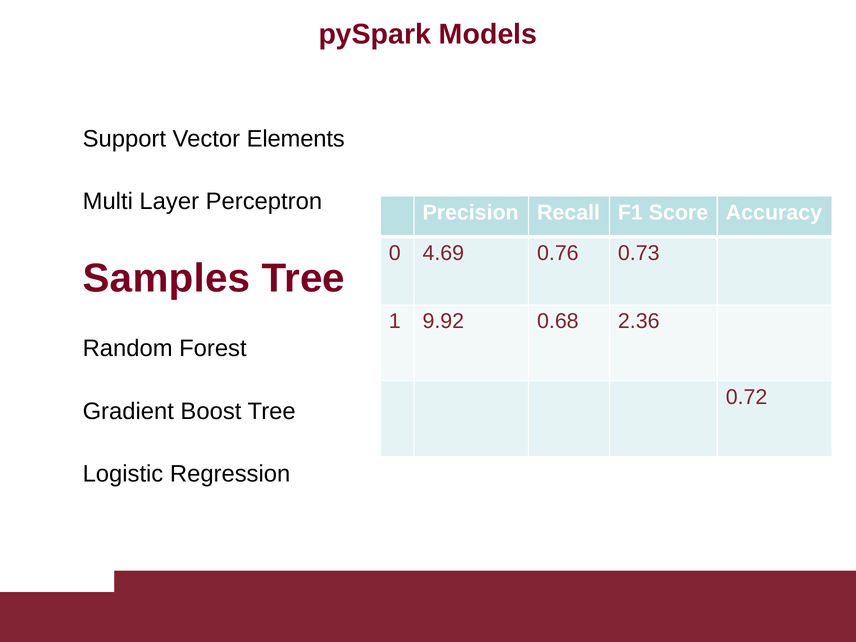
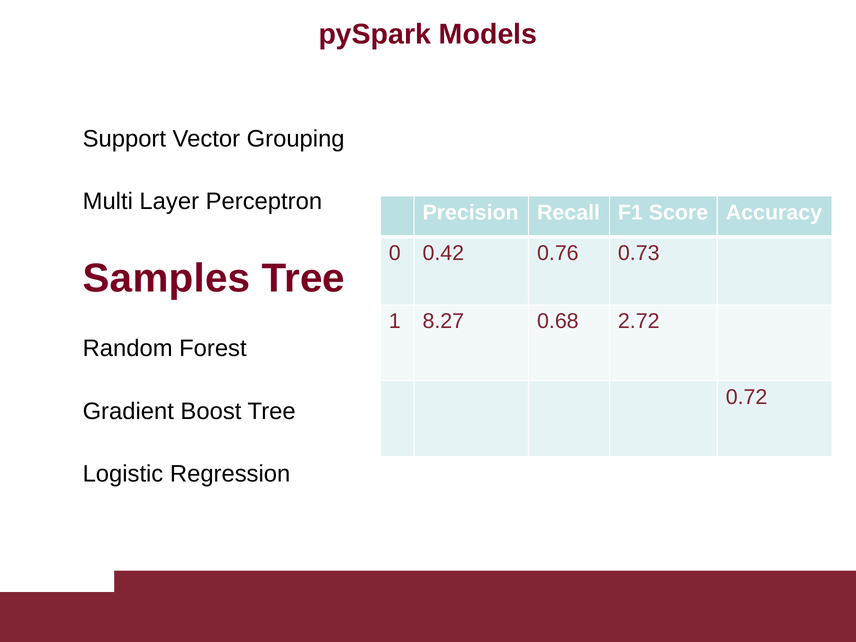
Elements: Elements -> Grouping
4.69: 4.69 -> 0.42
9.92: 9.92 -> 8.27
2.36: 2.36 -> 2.72
